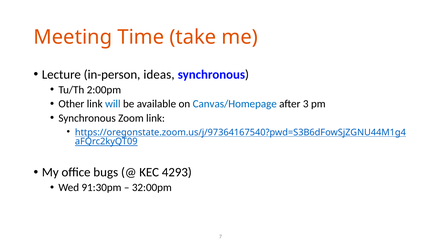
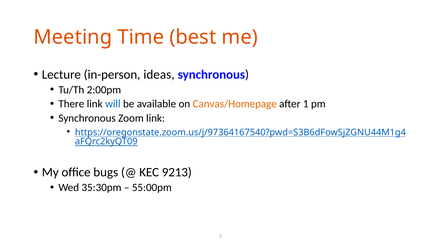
take: take -> best
Other: Other -> There
Canvas/Homepage colour: blue -> orange
3: 3 -> 1
4293: 4293 -> 9213
91:30pm: 91:30pm -> 35:30pm
32:00pm: 32:00pm -> 55:00pm
